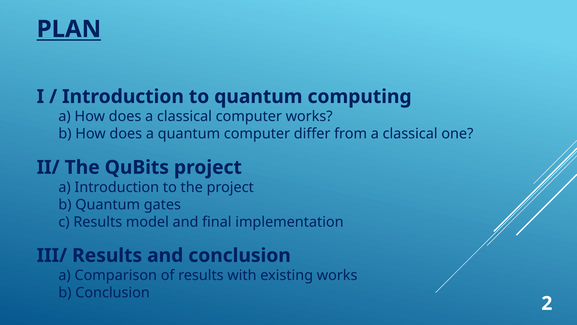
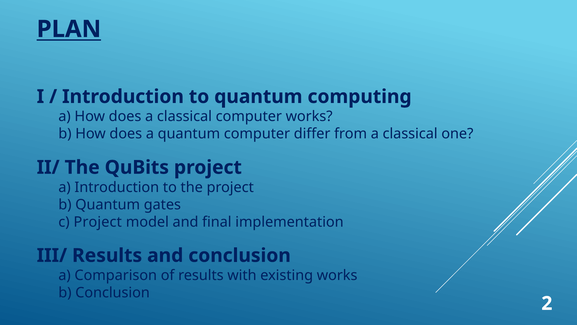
c Results: Results -> Project
